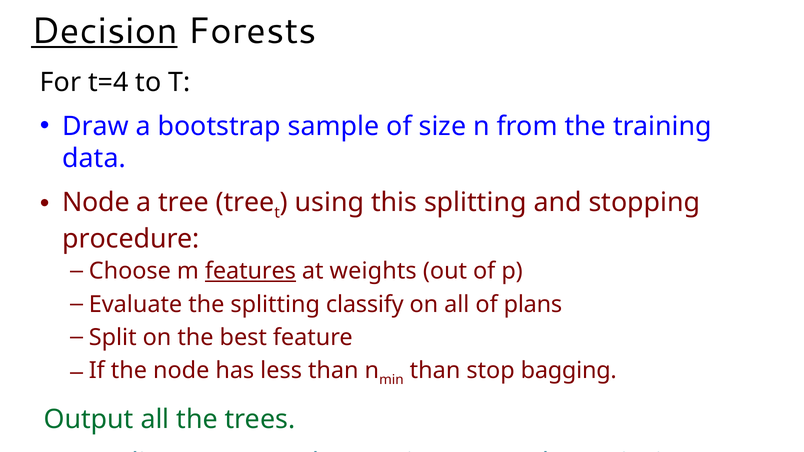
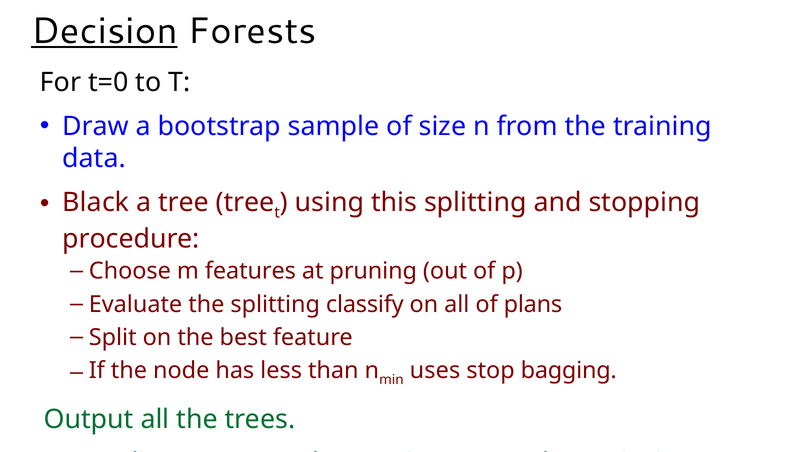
t=4: t=4 -> t=0
Node at (96, 202): Node -> Black
features underline: present -> none
weights: weights -> pruning
than at (435, 371): than -> uses
